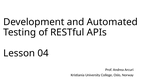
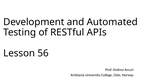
04: 04 -> 56
